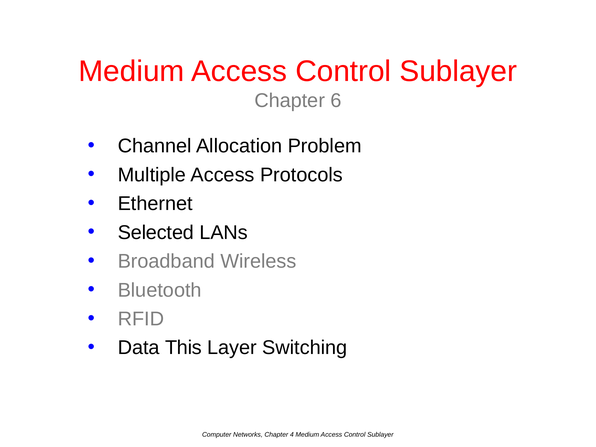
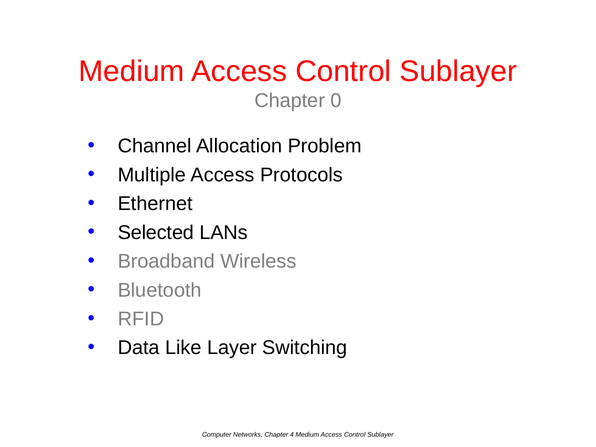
6: 6 -> 0
This: This -> Like
